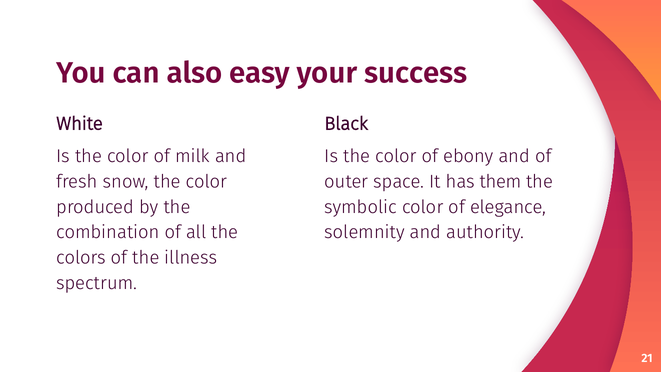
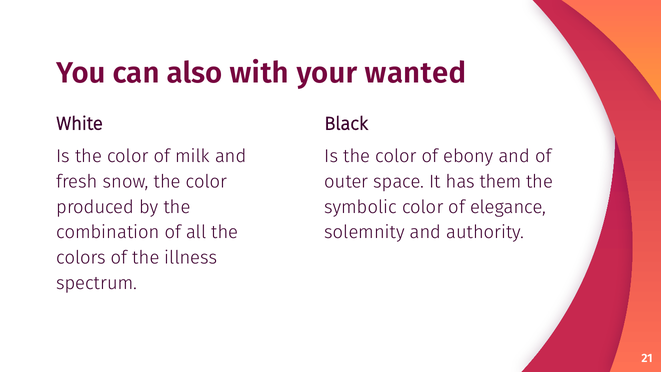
easy: easy -> with
success: success -> wanted
